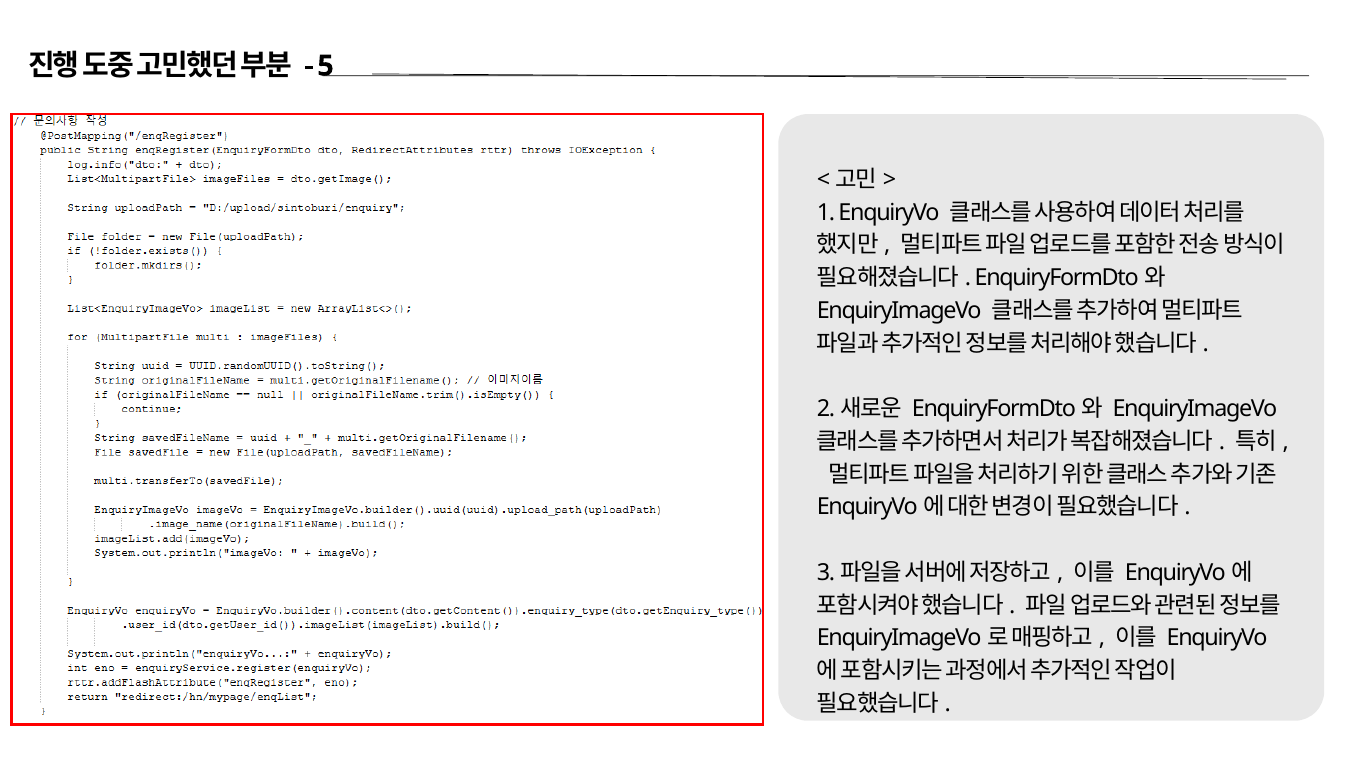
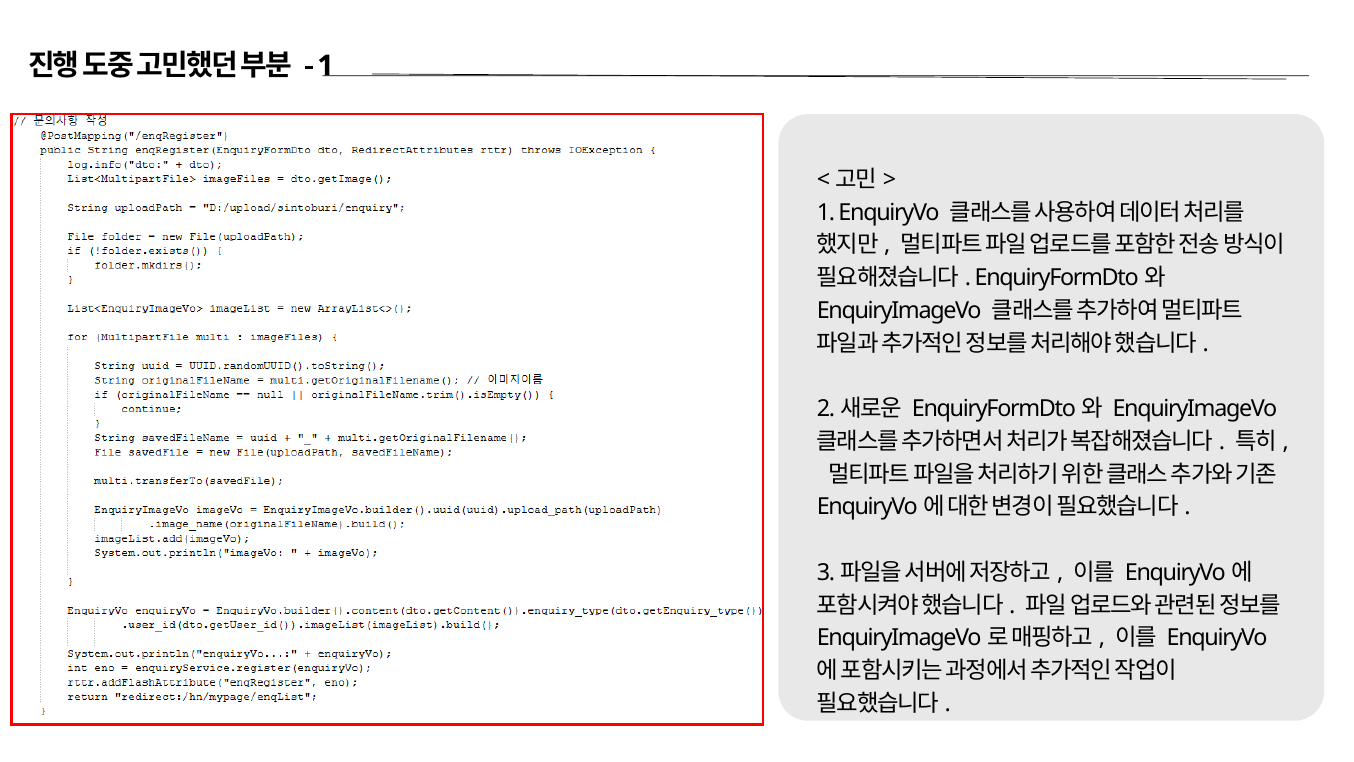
5 at (326, 66): 5 -> 1
